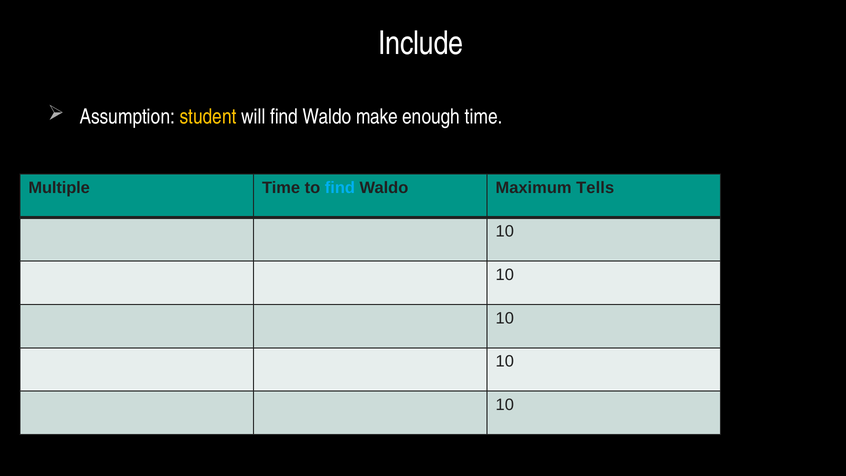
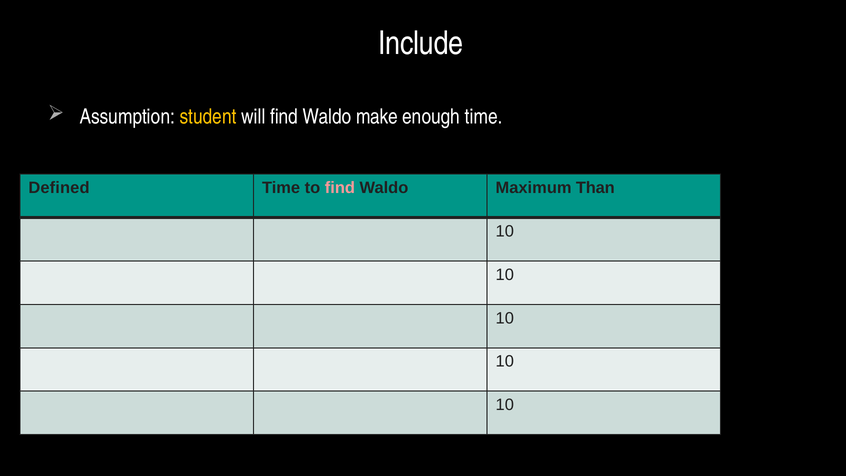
Multiple: Multiple -> Defined
find at (340, 188) colour: light blue -> pink
Tells: Tells -> Than
